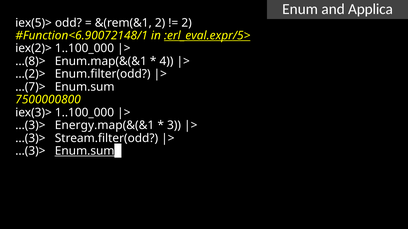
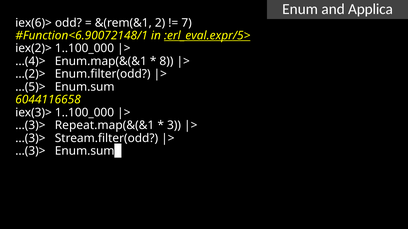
iex(5)>: iex(5)> -> iex(6)>
2 at (187, 23): 2 -> 7
...(8)>: ...(8)> -> ...(4)>
4: 4 -> 8
...(7)>: ...(7)> -> ...(5)>
7500000800: 7500000800 -> 6044116658
Energy.map(&(&1: Energy.map(&(&1 -> Repeat.map(&(&1
Enum.sum at (85, 151) underline: present -> none
